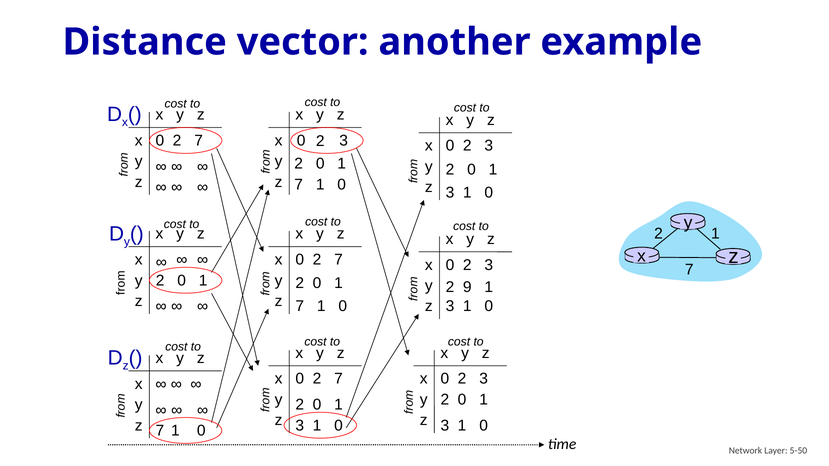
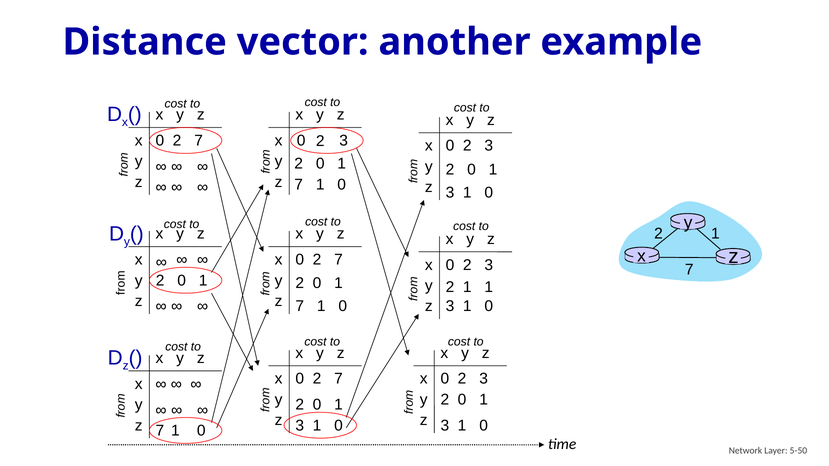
2 9: 9 -> 1
